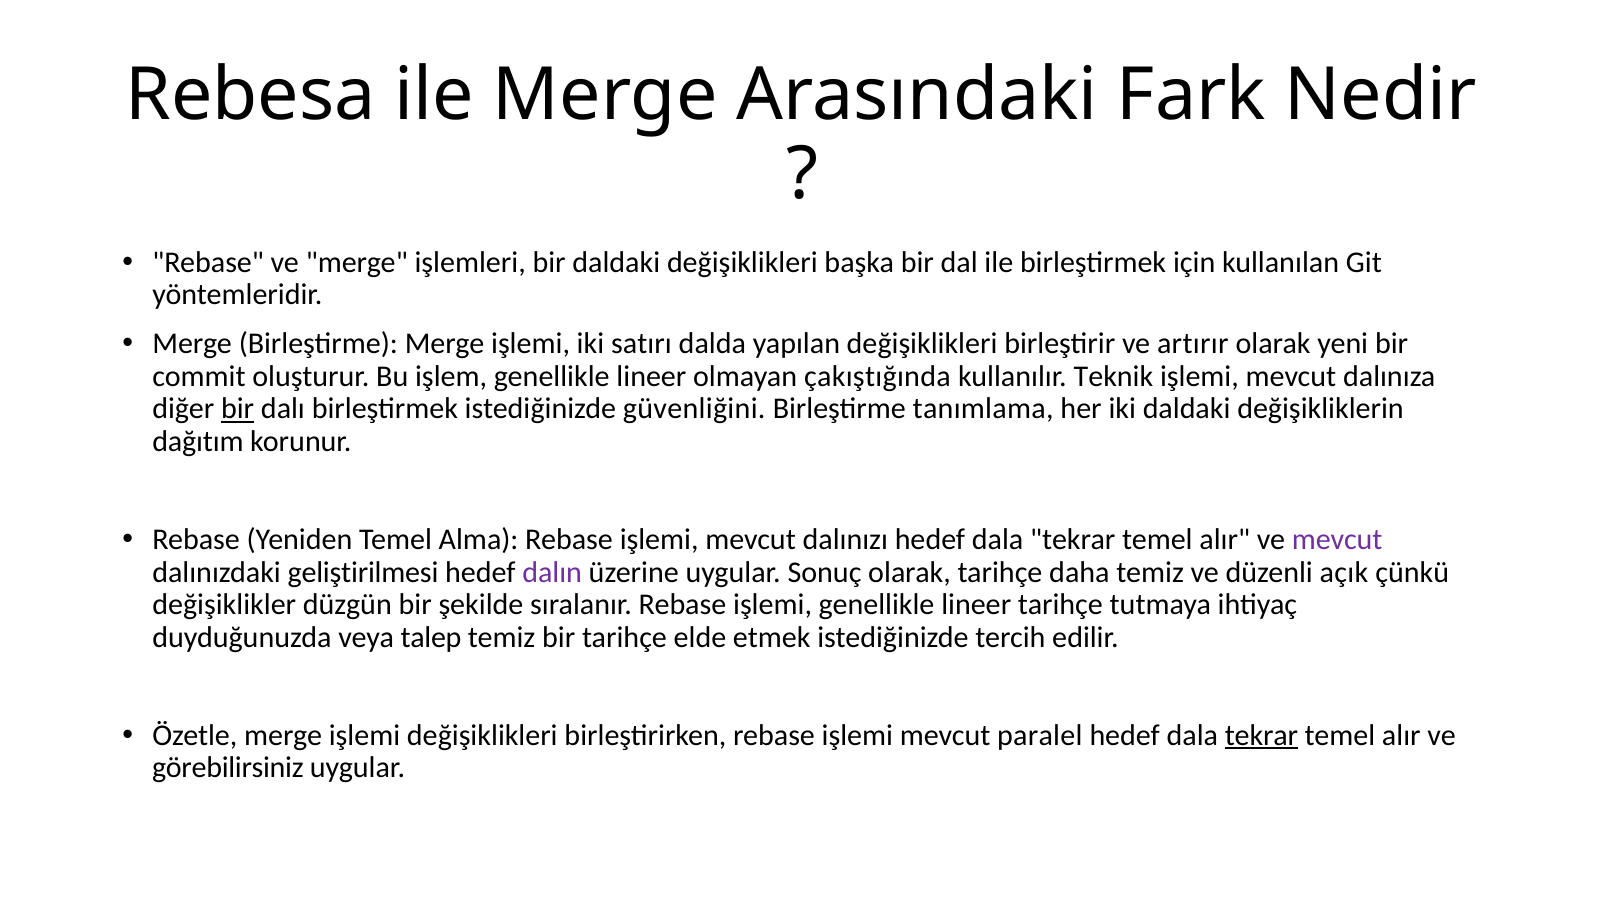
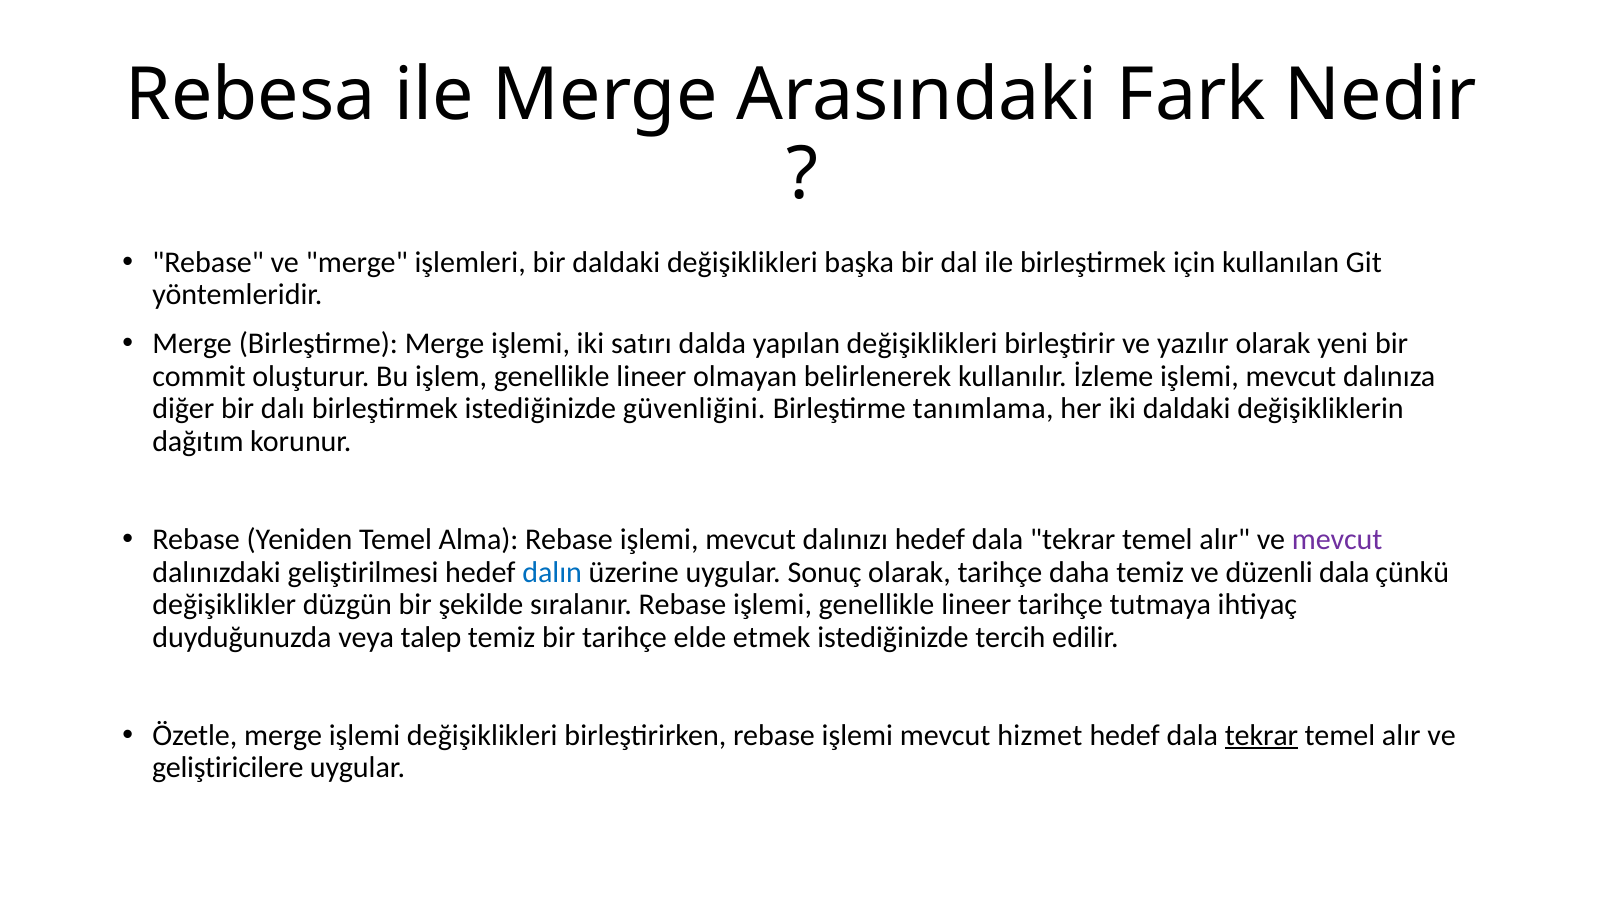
artırır: artırır -> yazılır
çakıştığında: çakıştığında -> belirlenerek
Teknik: Teknik -> İzleme
bir at (238, 409) underline: present -> none
dalın colour: purple -> blue
düzenli açık: açık -> dala
paralel: paralel -> hizmet
görebilirsiniz: görebilirsiniz -> geliştiricilere
